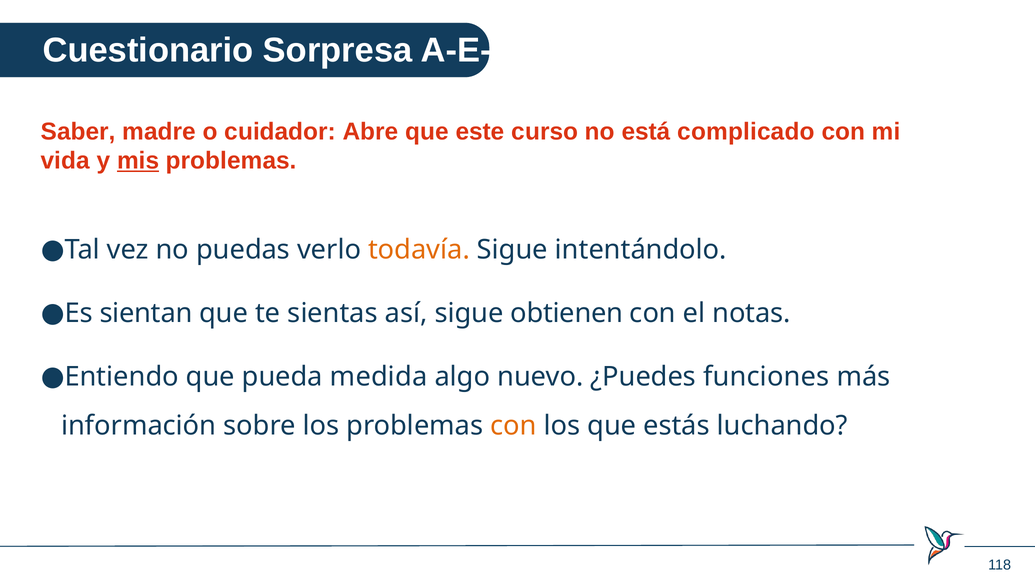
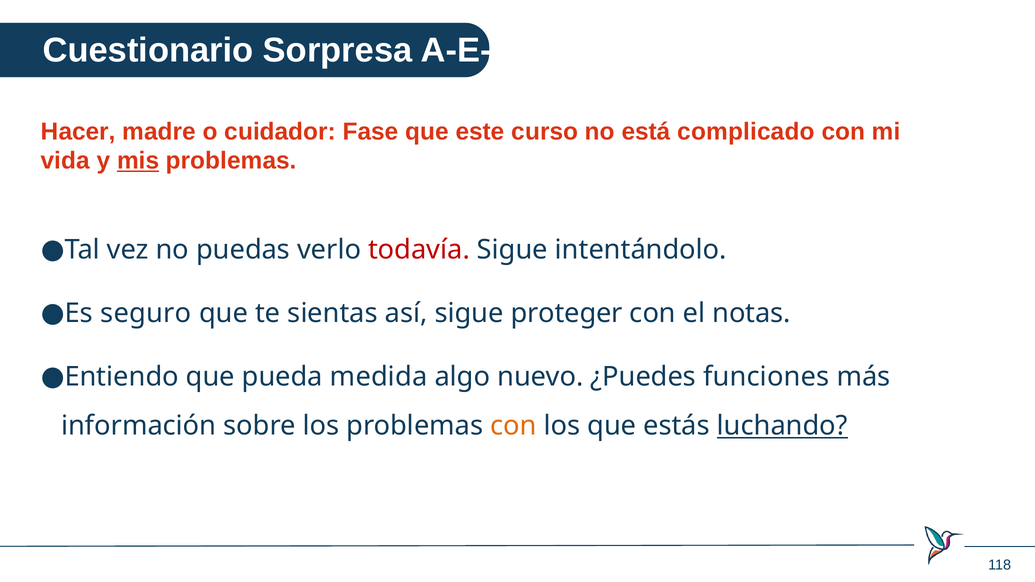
Saber: Saber -> Hacer
Abre: Abre -> Fase
todavía colour: orange -> red
sientan: sientan -> seguro
obtienen: obtienen -> proteger
luchando underline: none -> present
